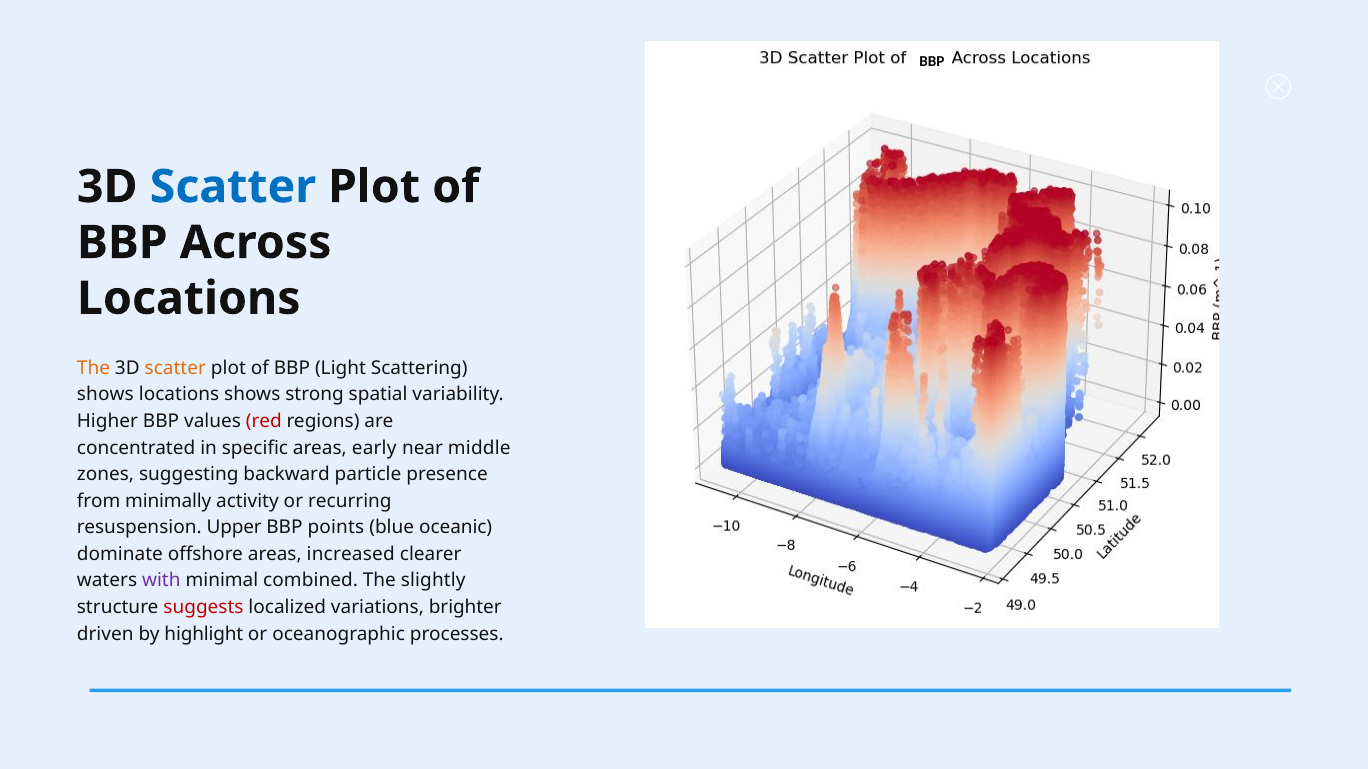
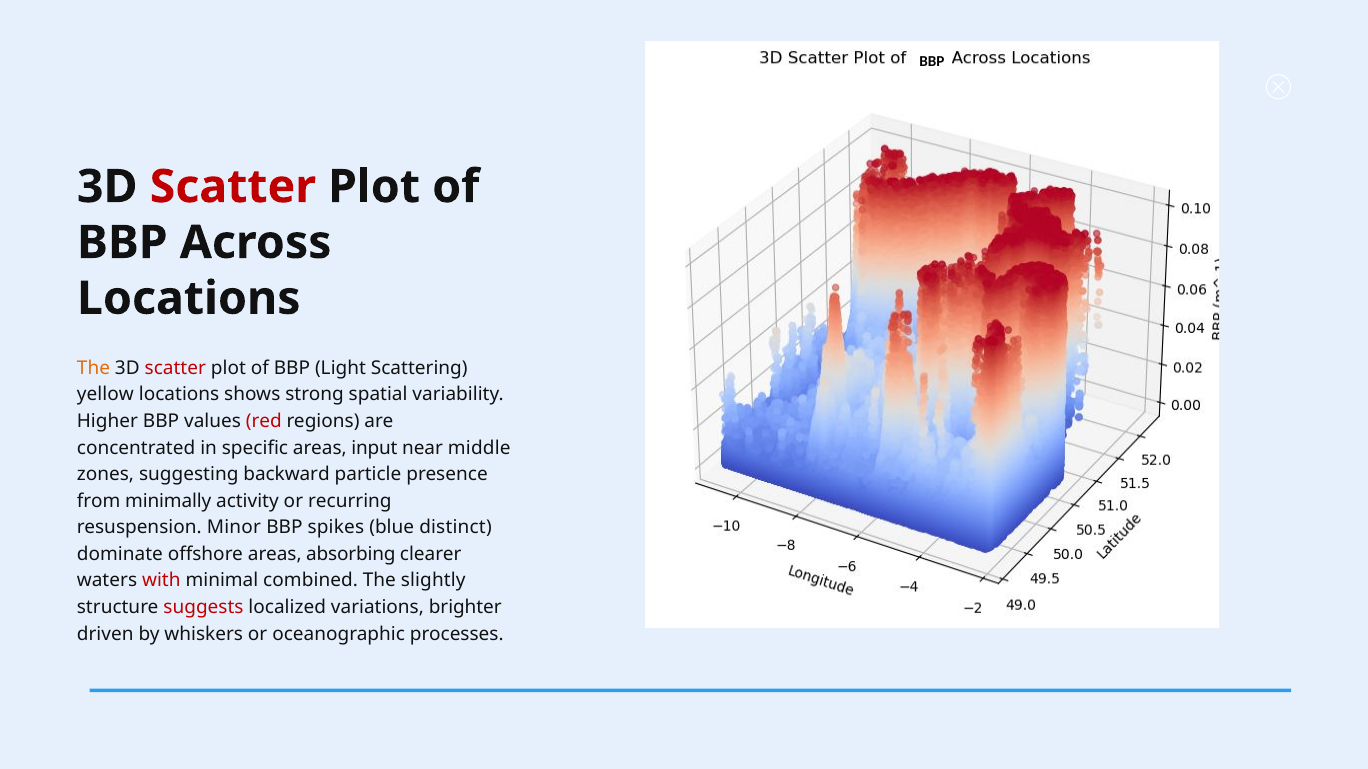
Scatter at (233, 187) colour: blue -> red
scatter at (175, 368) colour: orange -> red
shows at (105, 395): shows -> yellow
early: early -> input
Upper: Upper -> Minor
points: points -> spikes
oceanic: oceanic -> distinct
increased: increased -> absorbing
with colour: purple -> red
highlight: highlight -> whiskers
